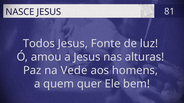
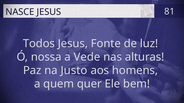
amou: amou -> nossa
a Jesus: Jesus -> Vede
Vede: Vede -> Justo
